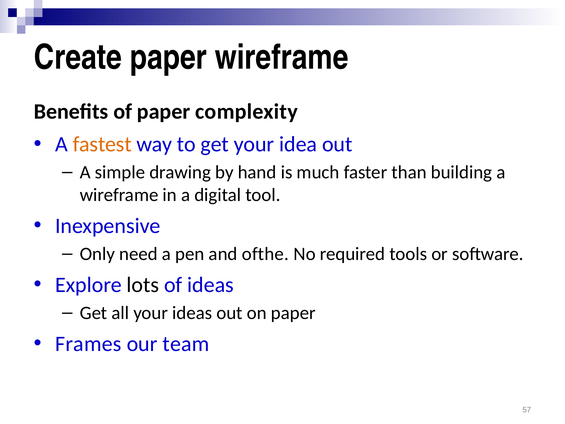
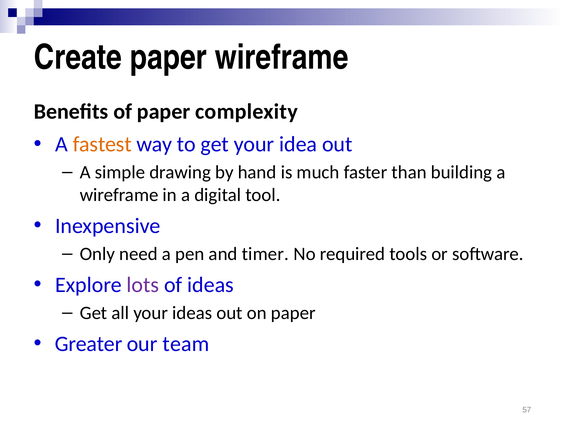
ofthe: ofthe -> timer
lots colour: black -> purple
Frames: Frames -> Greater
